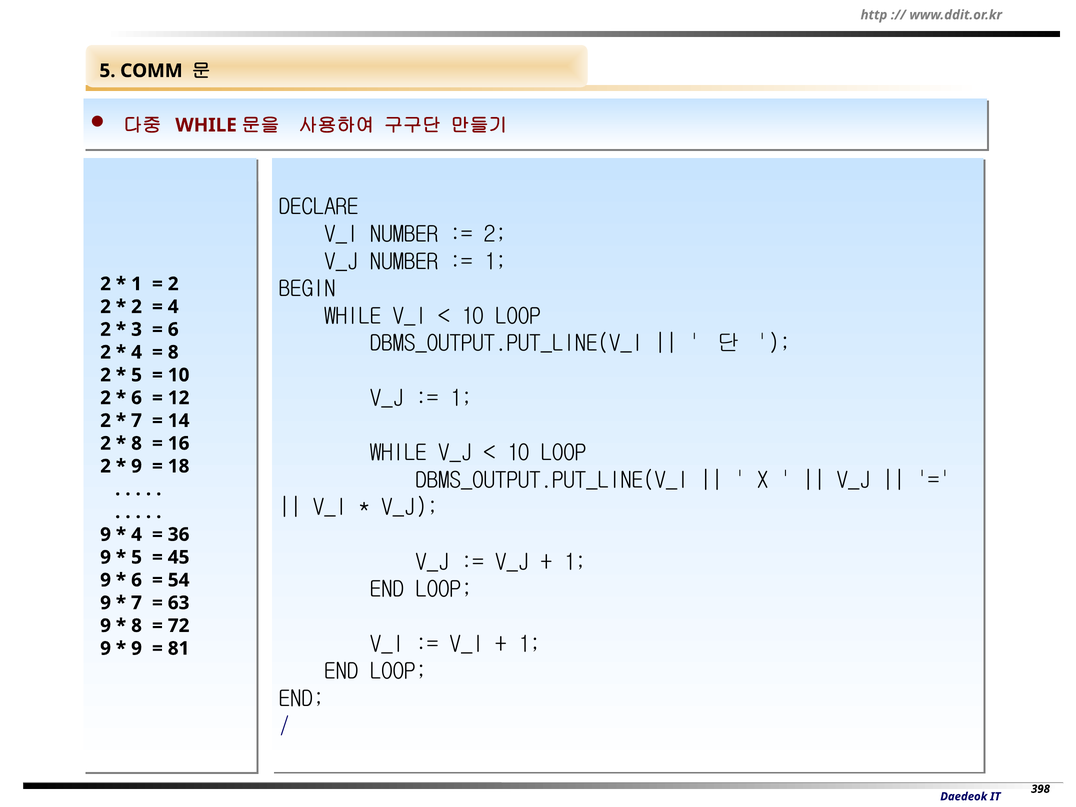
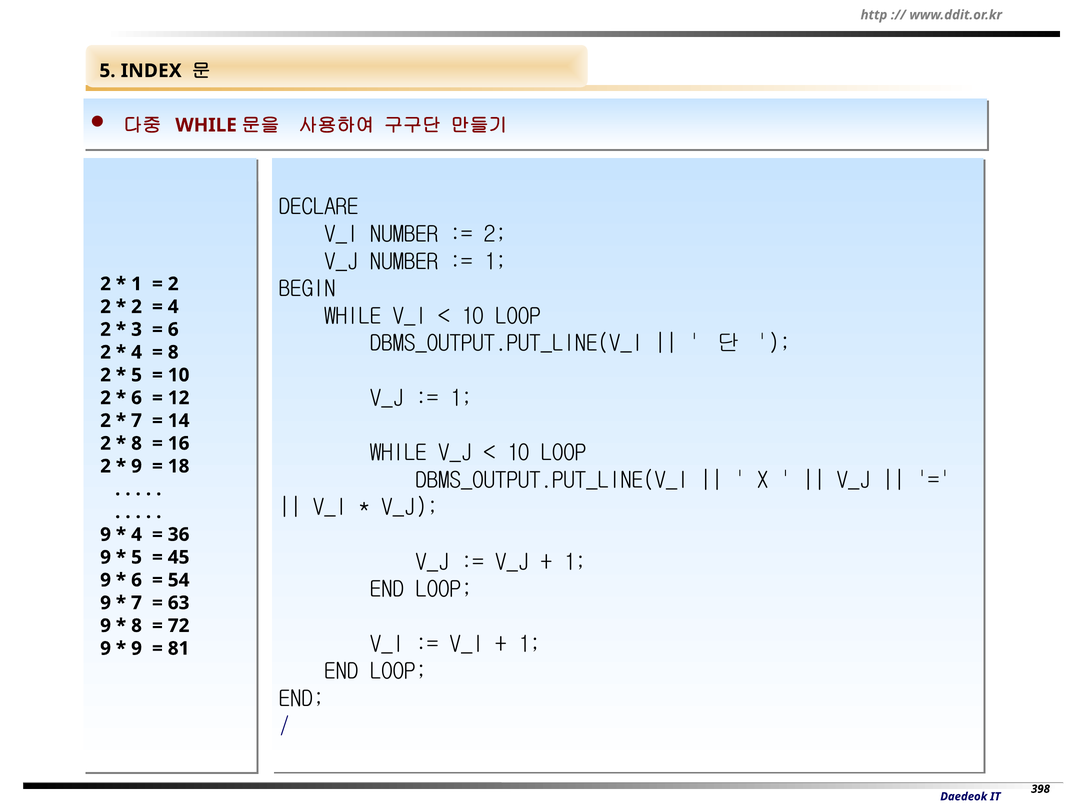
COMM: COMM -> INDEX
